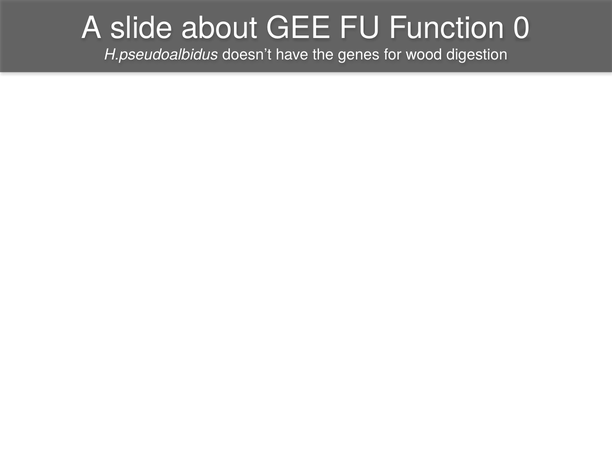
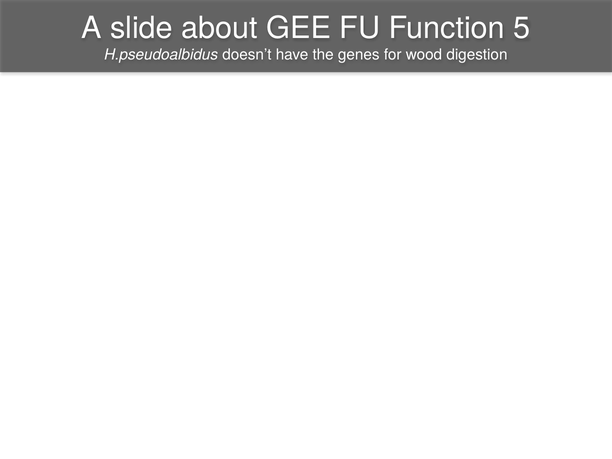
0: 0 -> 5
